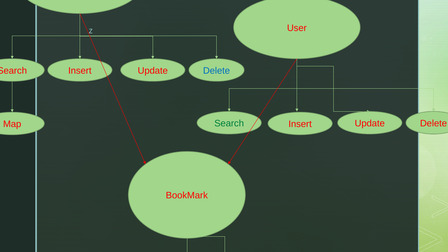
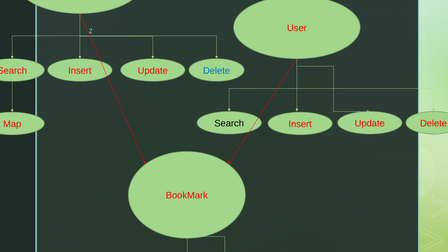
Search at (229, 123) colour: green -> black
